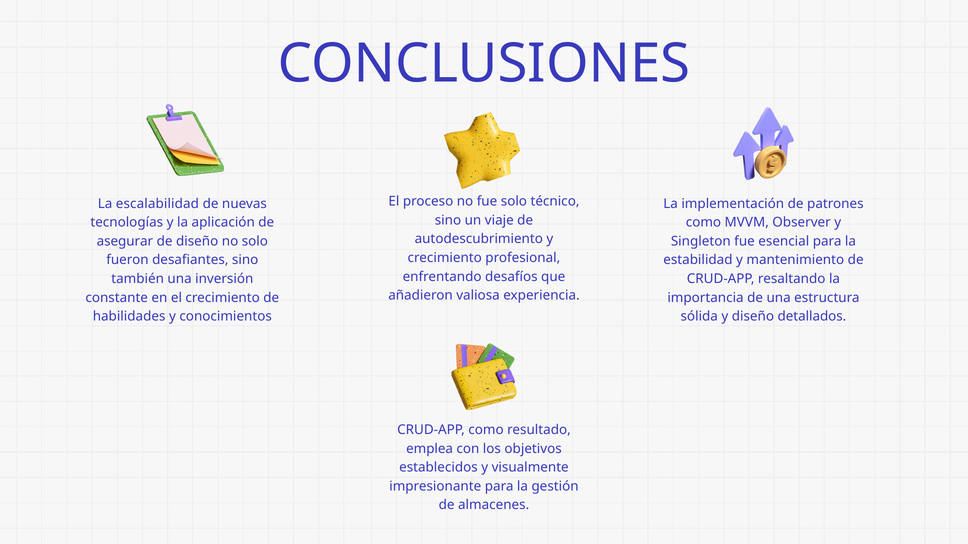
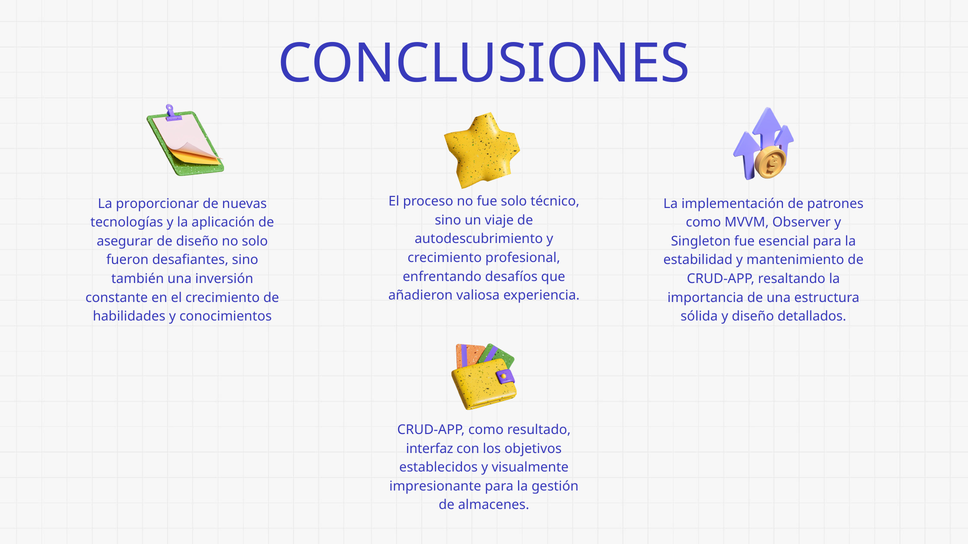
escalabilidad: escalabilidad -> proporcionar
emplea: emplea -> interfaz
